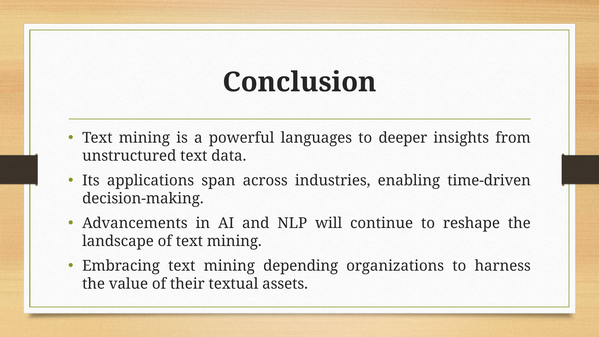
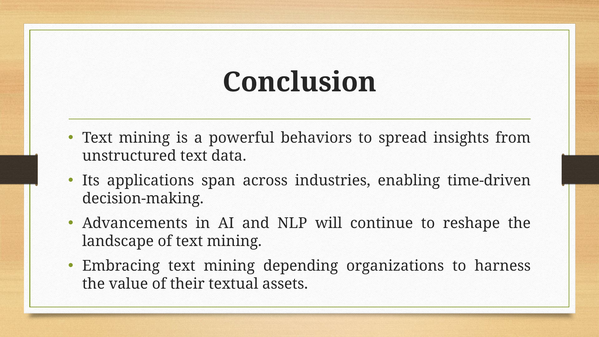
languages: languages -> behaviors
deeper: deeper -> spread
